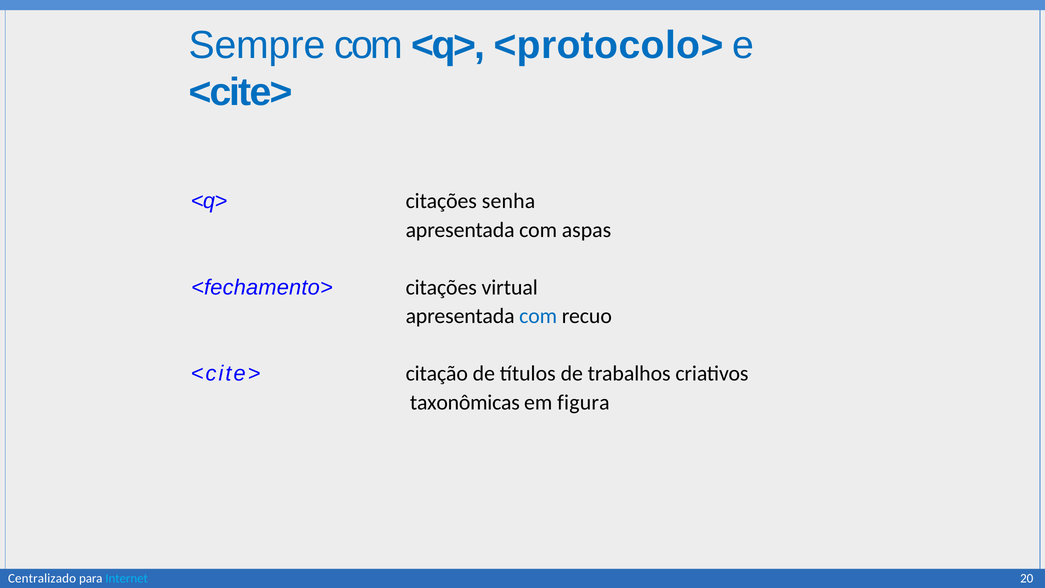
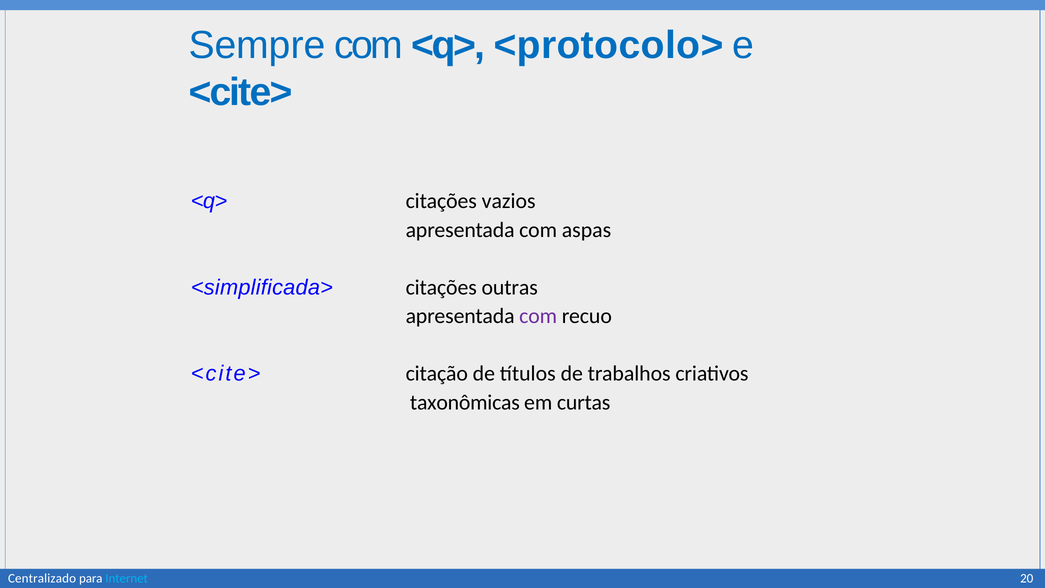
senha: senha -> vazios
<fechamento>: <fechamento> -> <simplificada>
virtual: virtual -> outras
com at (538, 316) colour: blue -> purple
figura: figura -> curtas
